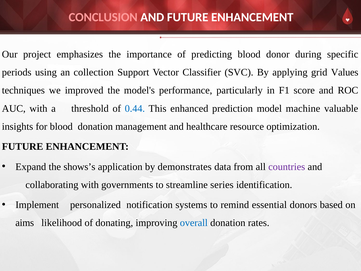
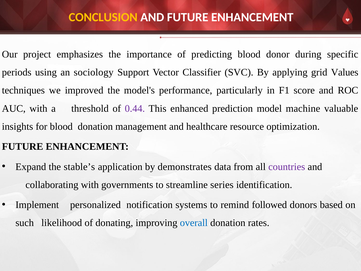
CONCLUSION colour: pink -> yellow
collection: collection -> sociology
0.44 colour: blue -> purple
shows’s: shows’s -> stable’s
essential: essential -> followed
aims: aims -> such
